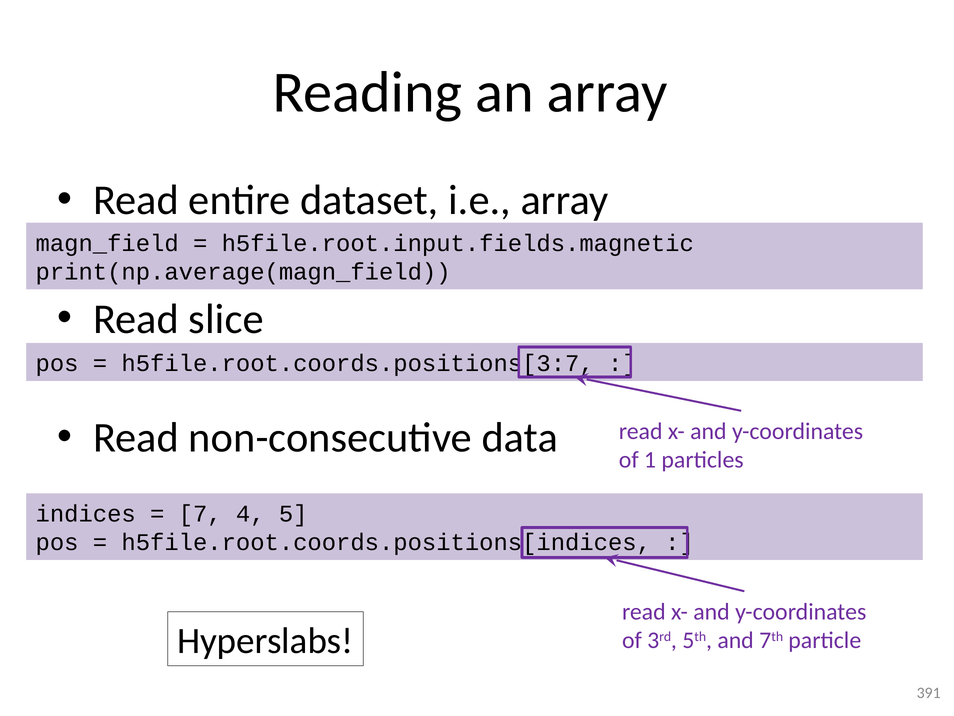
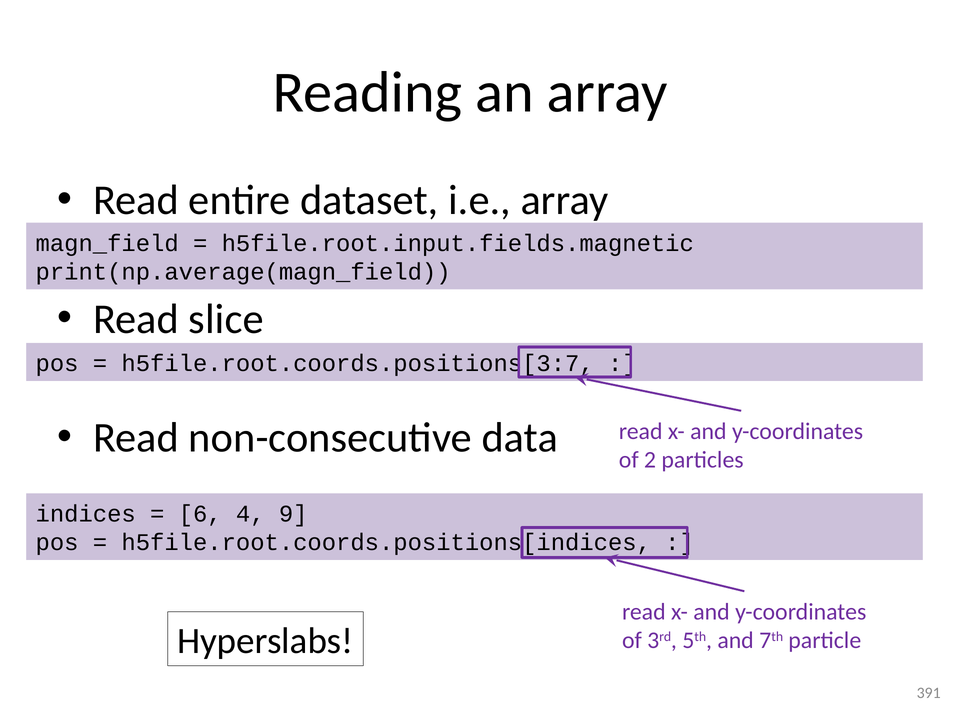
1: 1 -> 2
7: 7 -> 6
5: 5 -> 9
